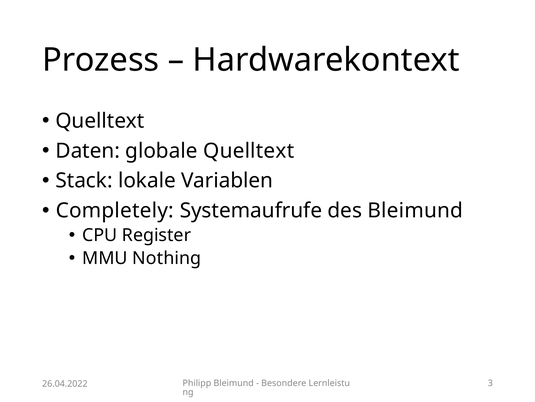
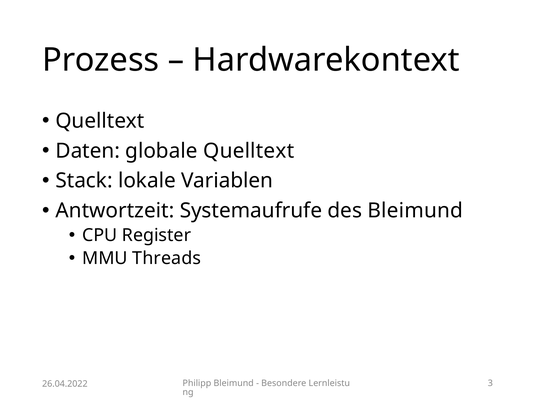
Completely: Completely -> Antwortzeit
Nothing: Nothing -> Threads
